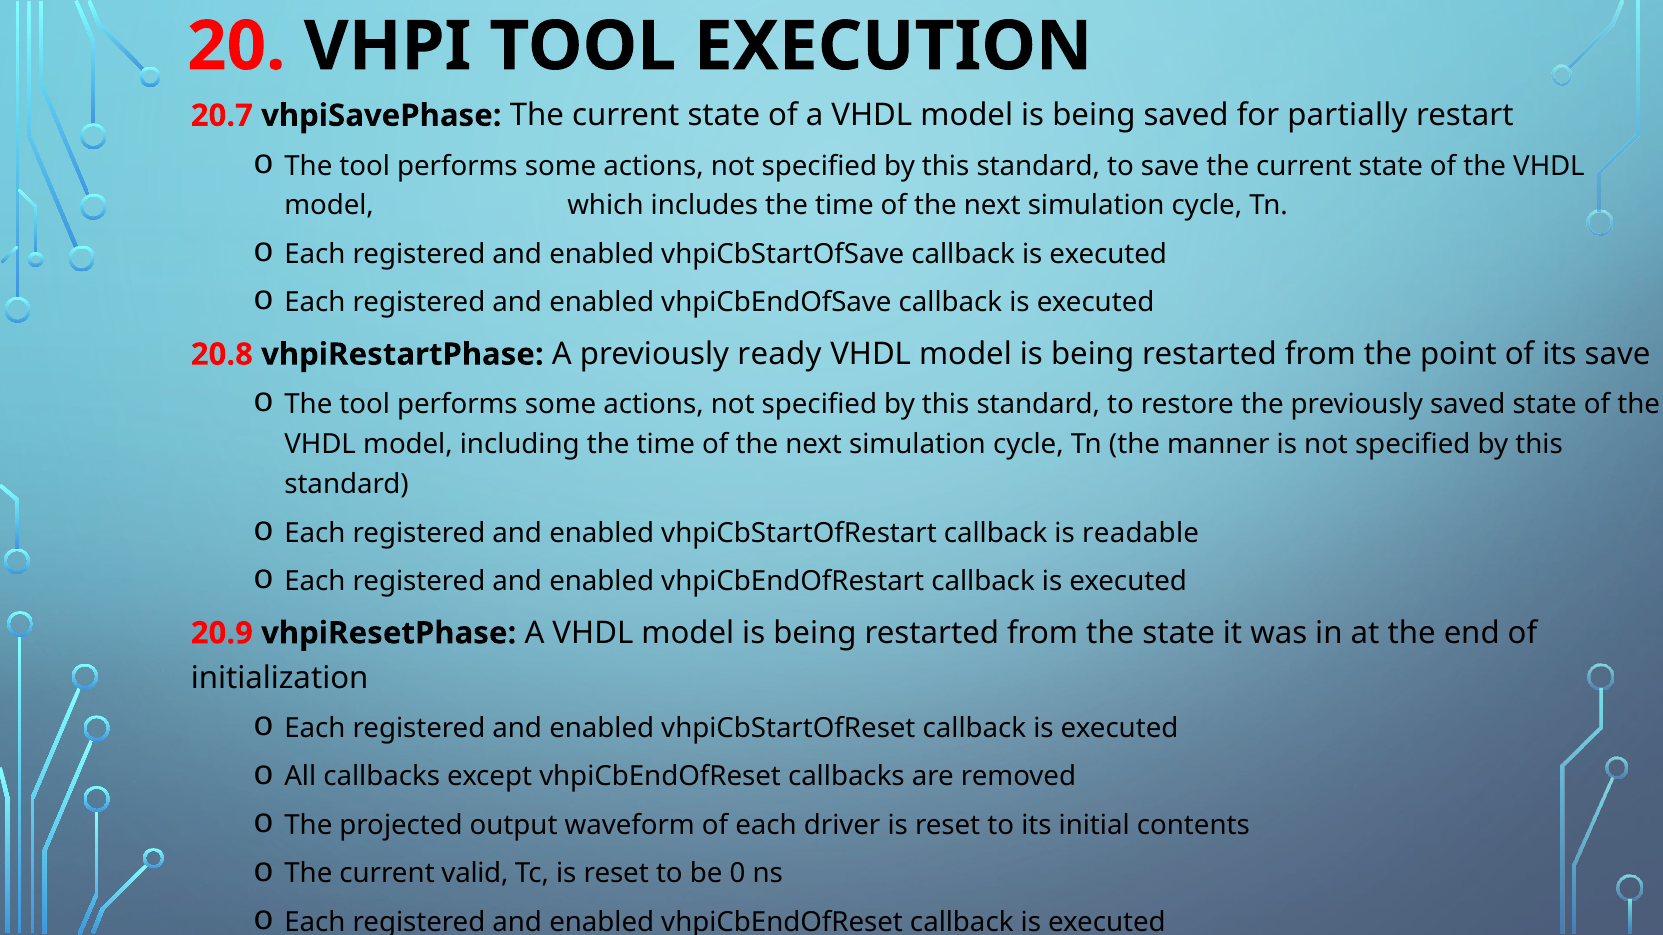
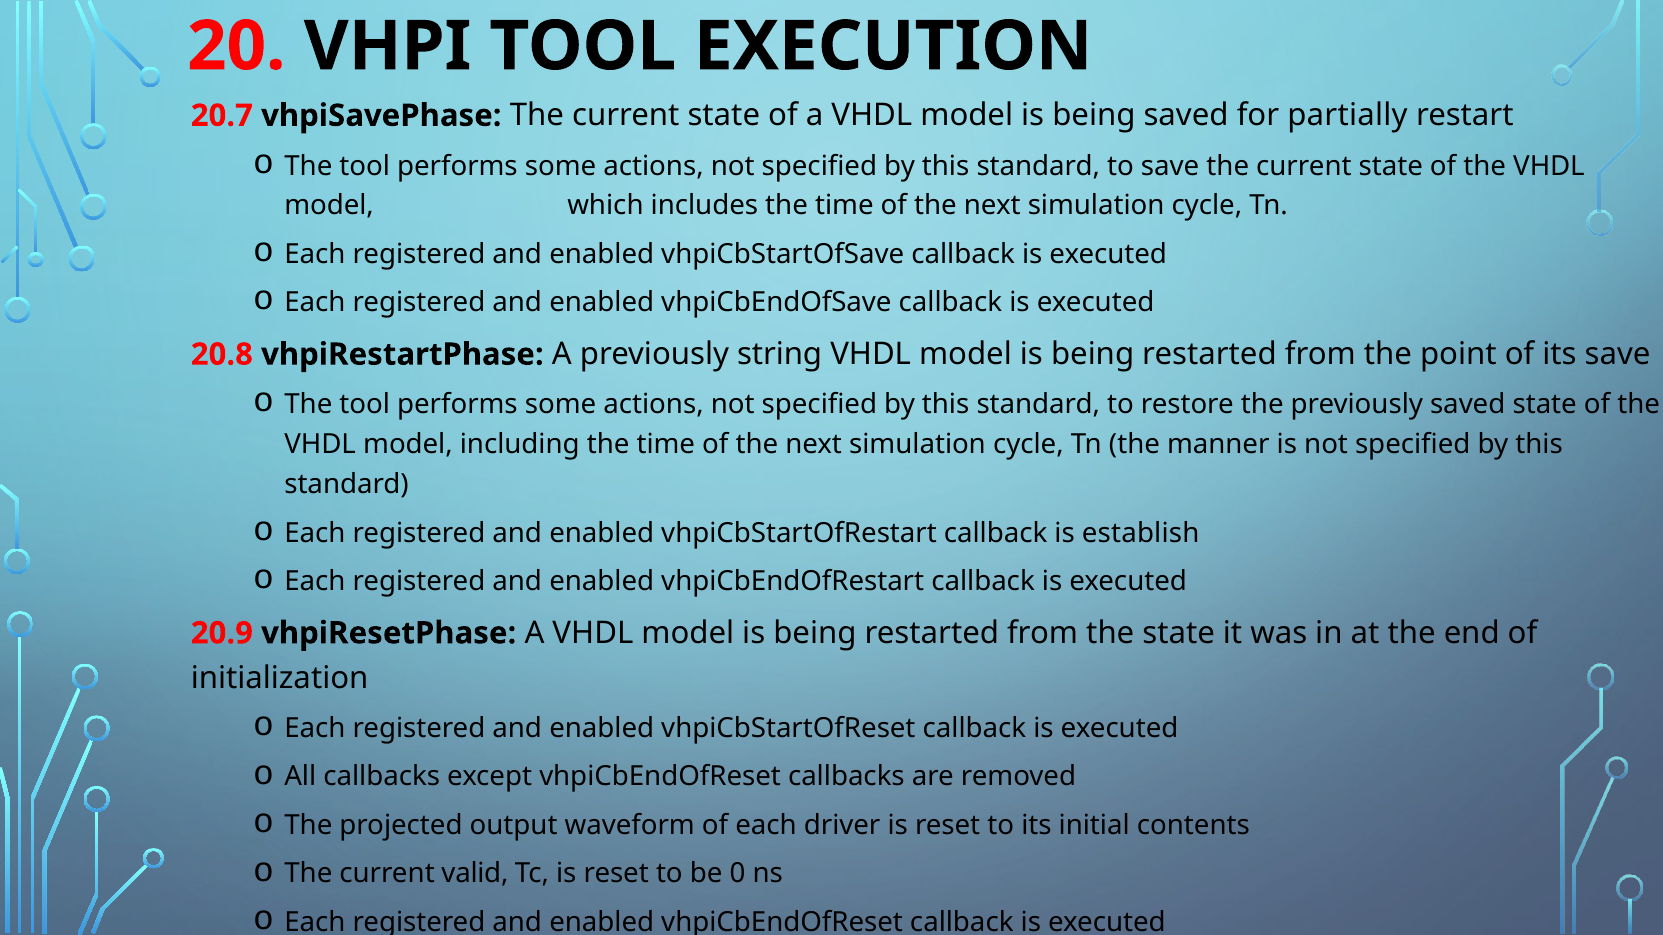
ready: ready -> string
readable: readable -> establish
